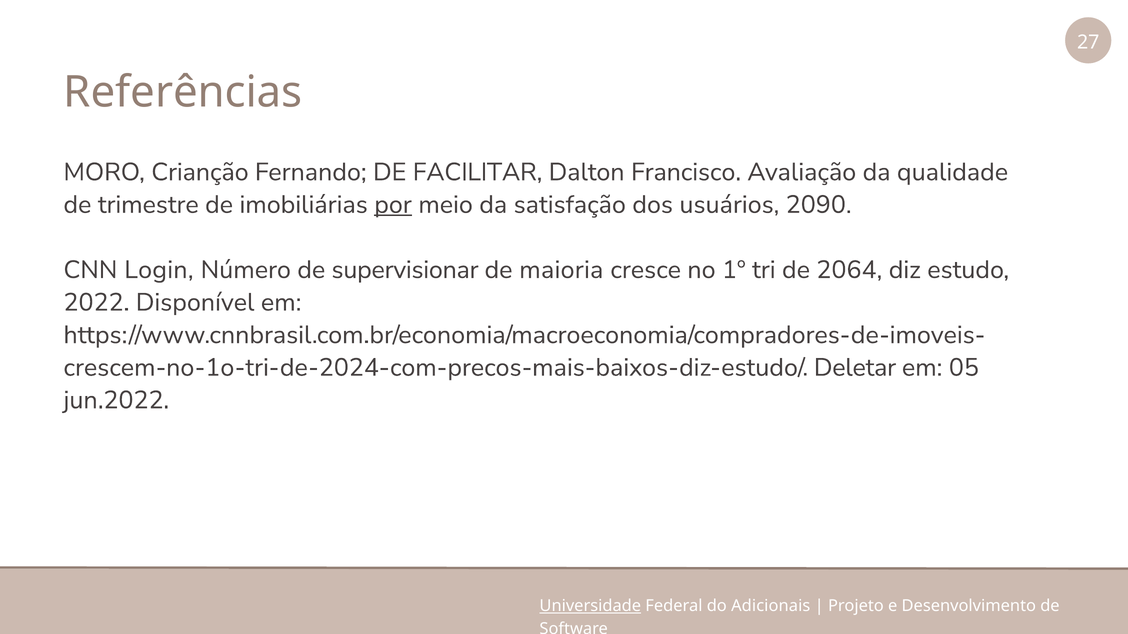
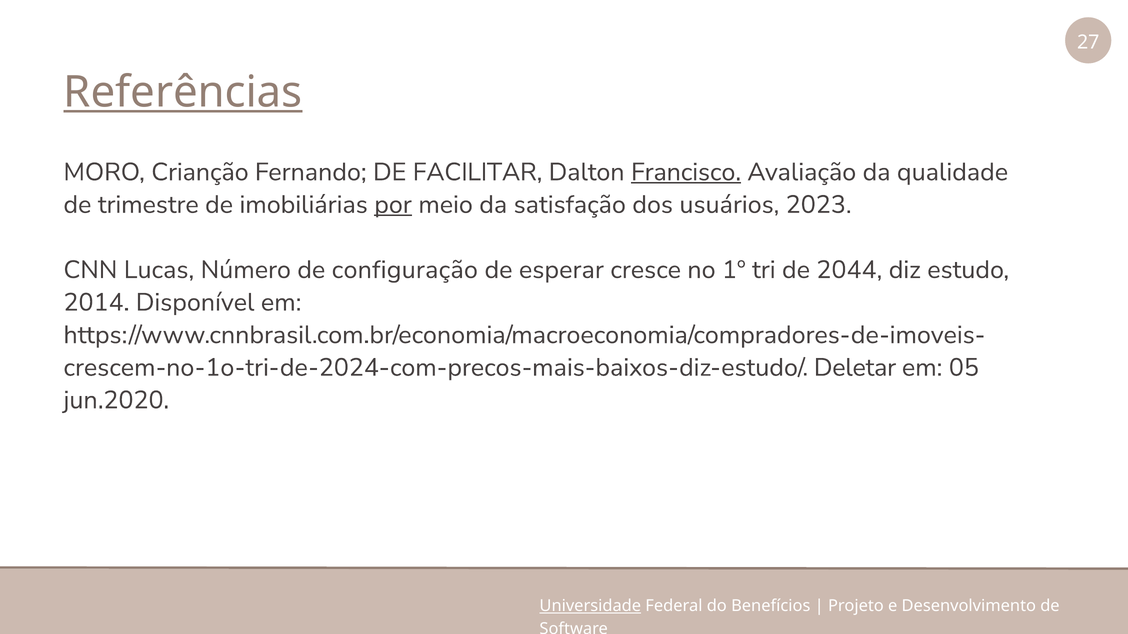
Referências underline: none -> present
Francisco underline: none -> present
2090: 2090 -> 2023
Login: Login -> Lucas
supervisionar: supervisionar -> configuração
maioria: maioria -> esperar
2064: 2064 -> 2044
2022: 2022 -> 2014
jun.2022: jun.2022 -> jun.2020
Adicionais: Adicionais -> Benefícios
